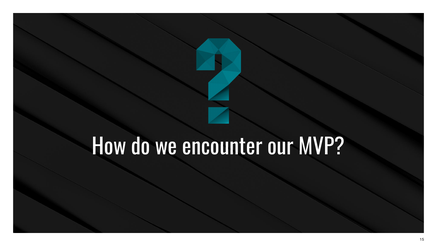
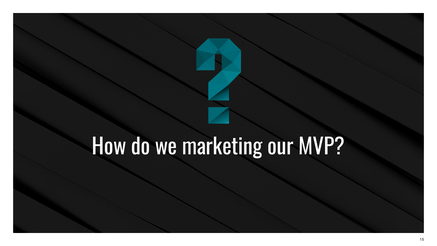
encounter: encounter -> marketing
